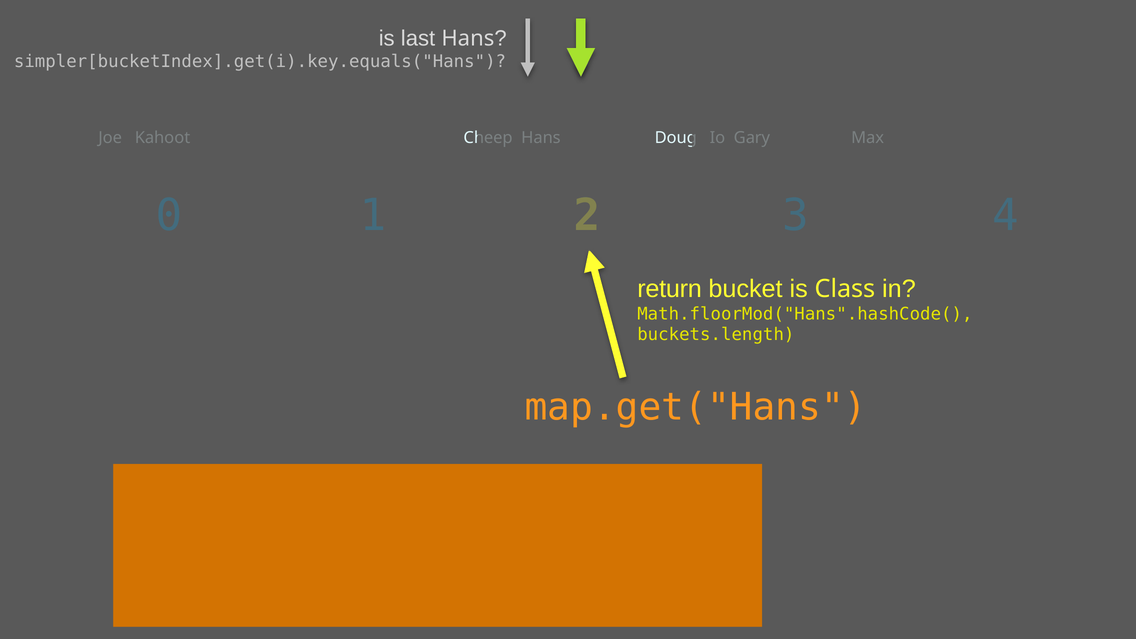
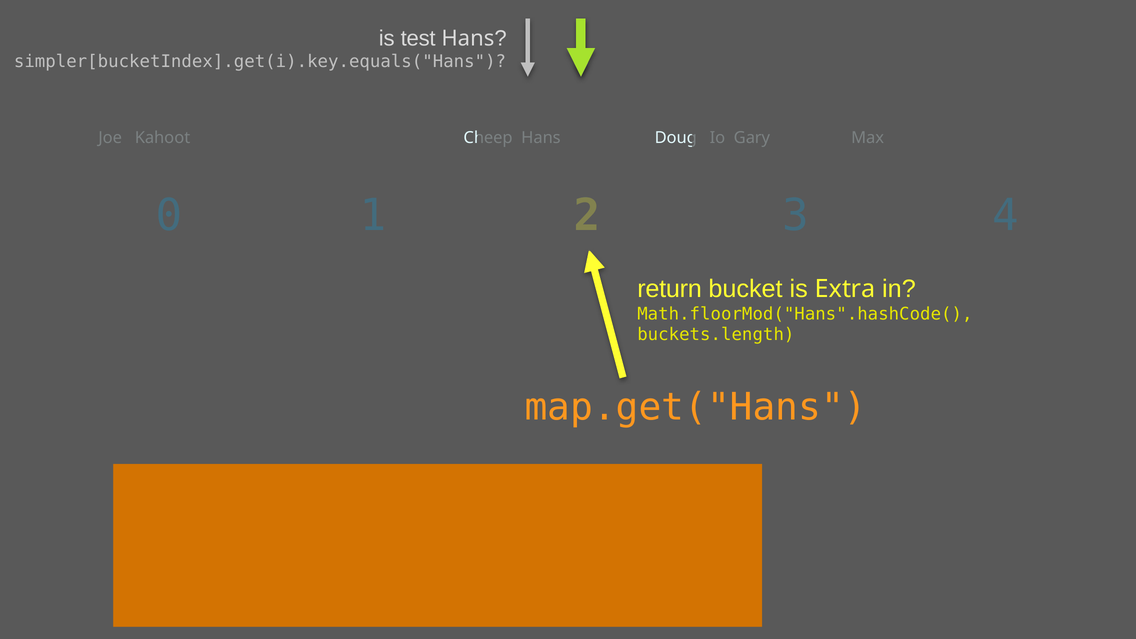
last: last -> test
Class: Class -> Extra
